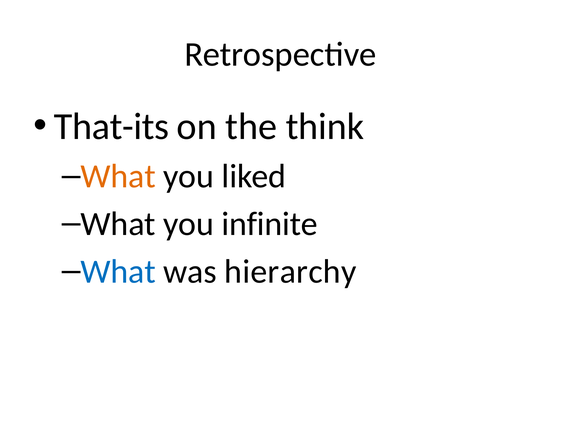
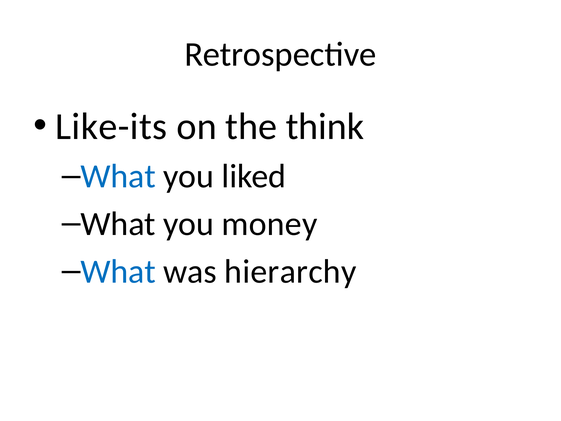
That-its: That-its -> Like-its
What at (118, 176) colour: orange -> blue
infinite: infinite -> money
